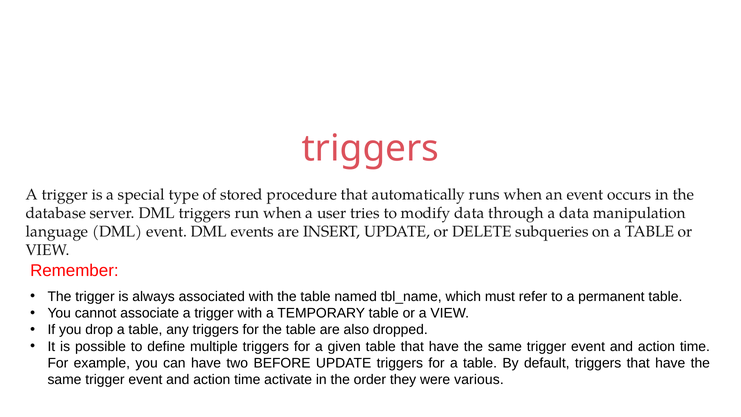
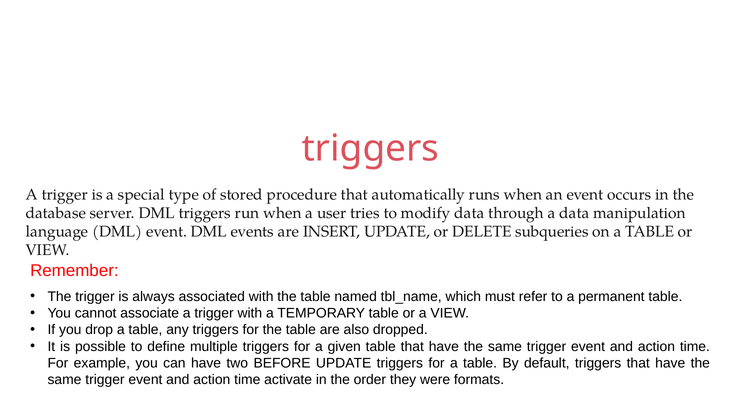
various: various -> formats
